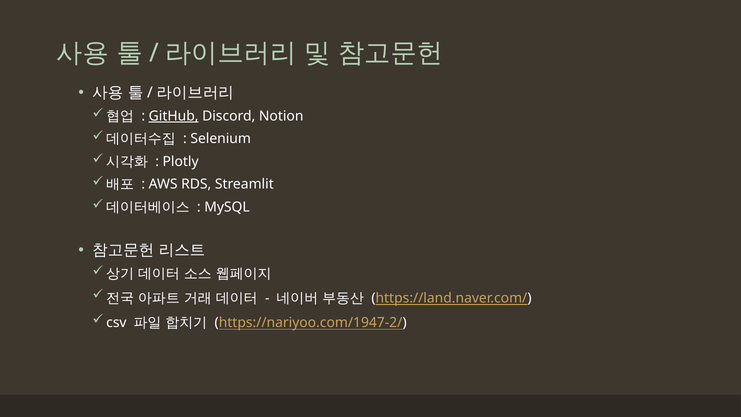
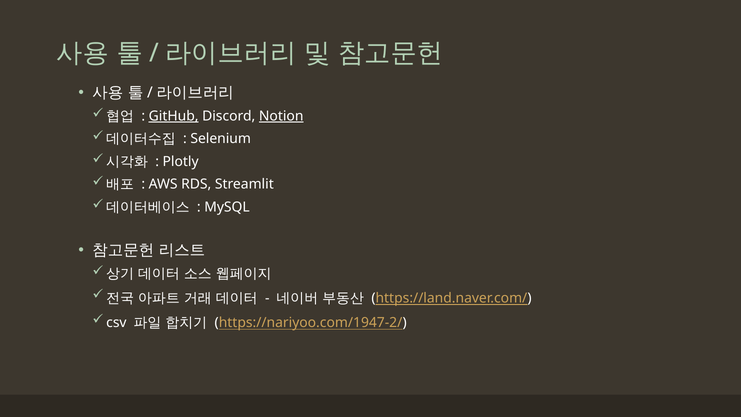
Notion underline: none -> present
